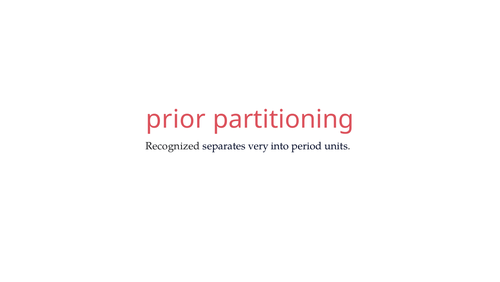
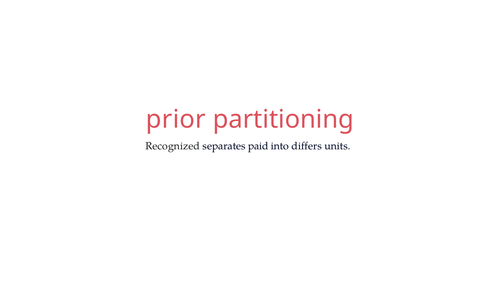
very: very -> paid
period: period -> differs
